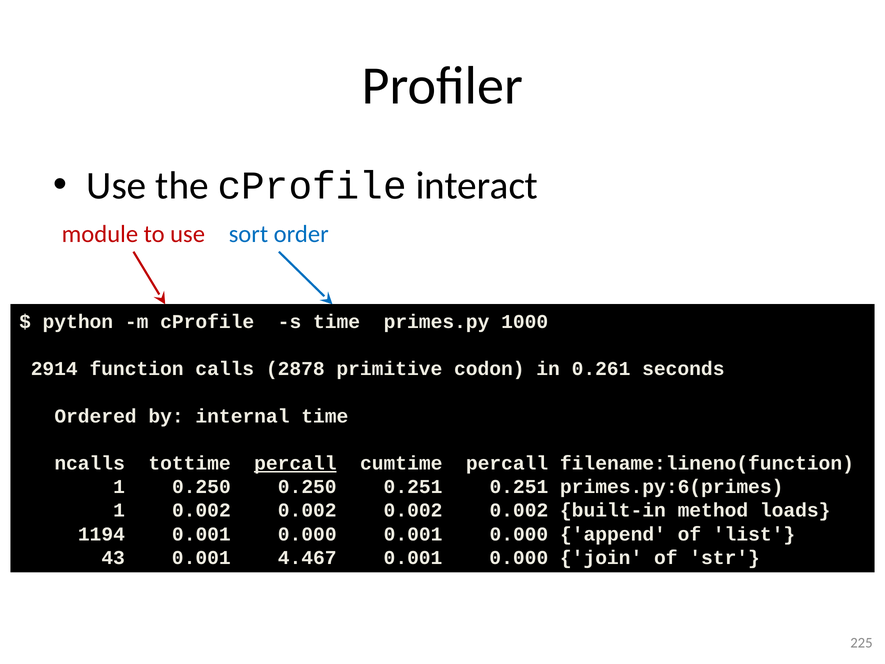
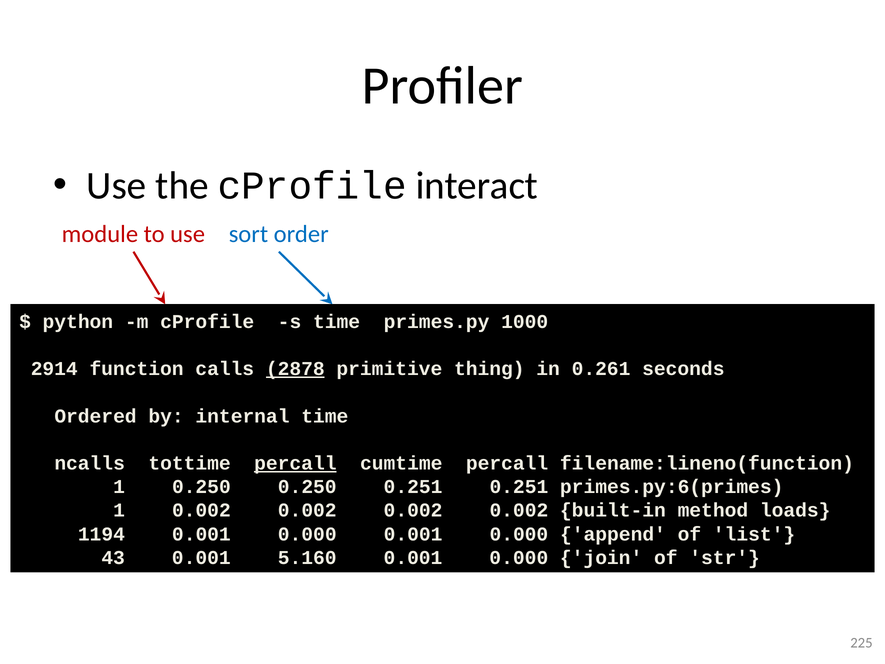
2878 underline: none -> present
codon: codon -> thing
4.467: 4.467 -> 5.160
